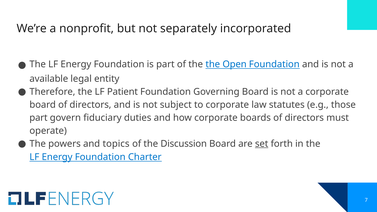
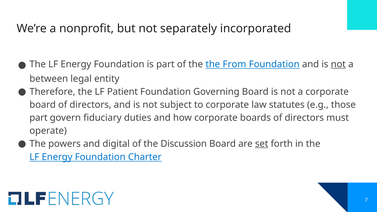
Open: Open -> From
not at (338, 64) underline: none -> present
available: available -> between
topics: topics -> digital
